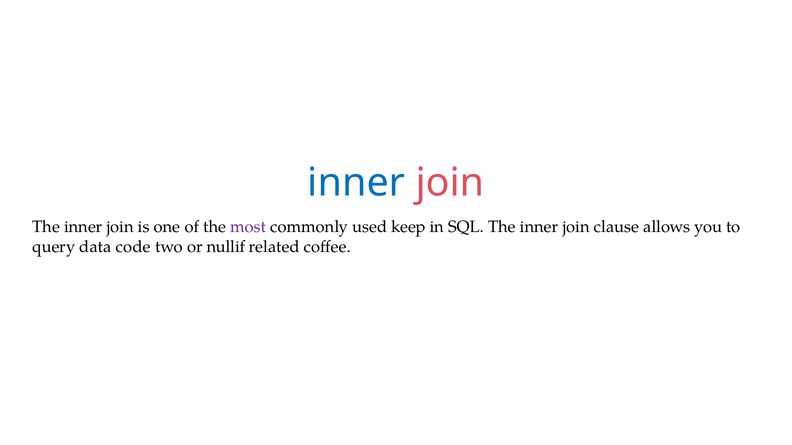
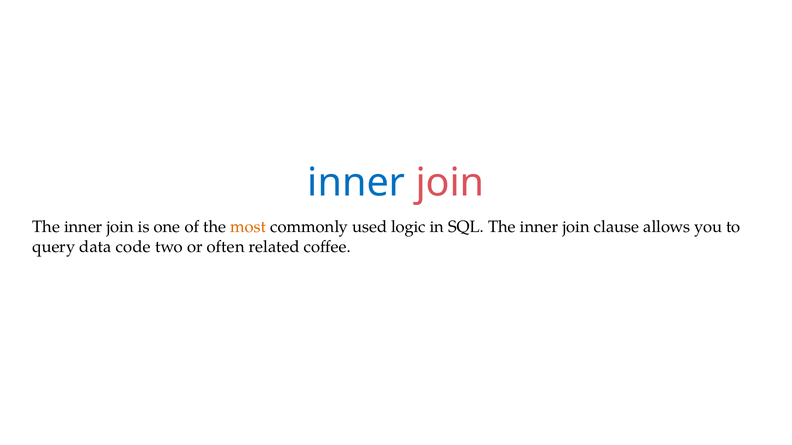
most colour: purple -> orange
keep: keep -> logic
nullif: nullif -> often
